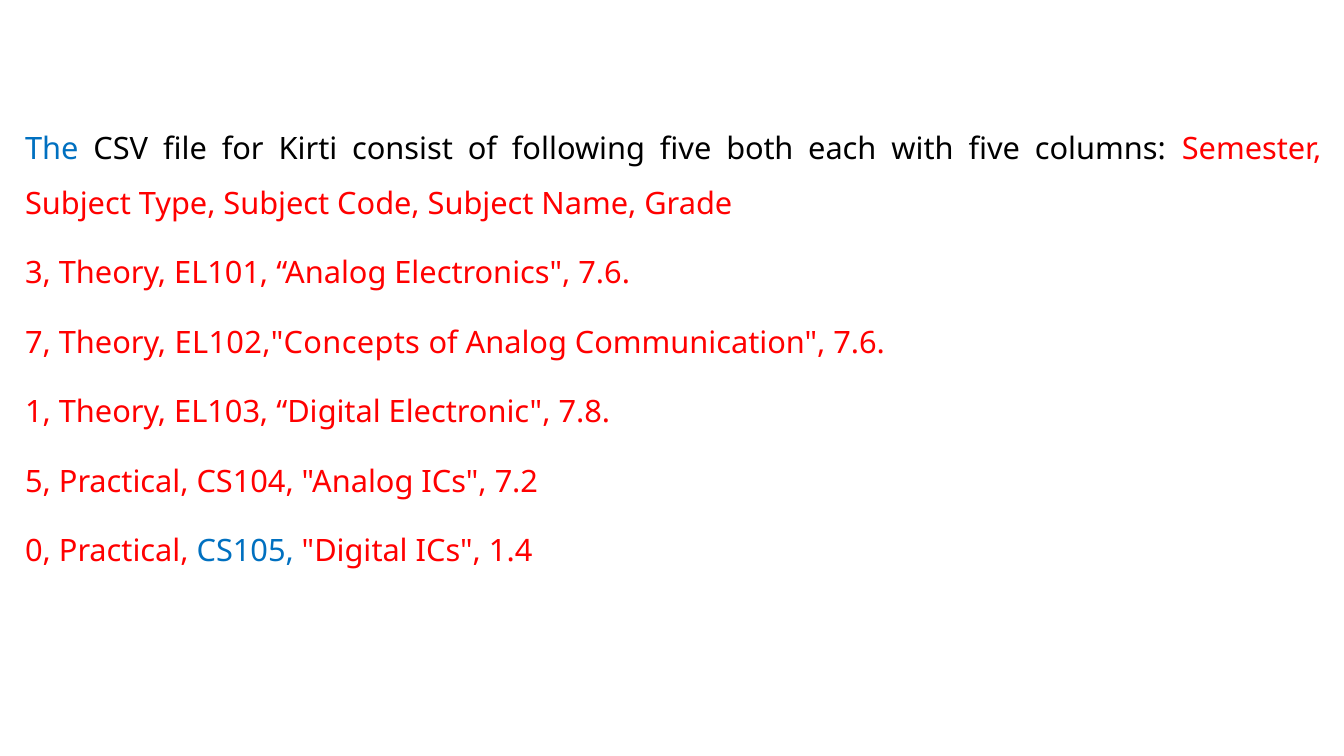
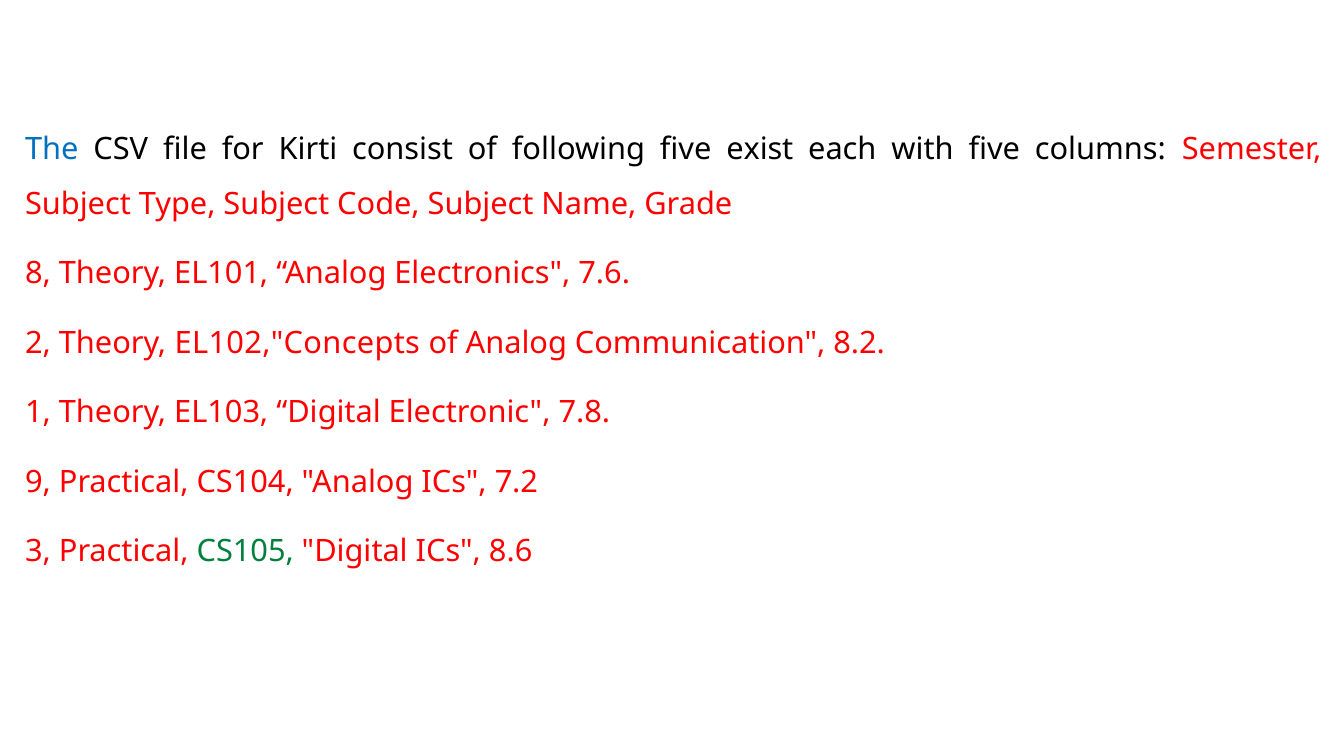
both: both -> exist
3: 3 -> 8
7: 7 -> 2
Communication 7.6: 7.6 -> 8.2
5: 5 -> 9
0: 0 -> 3
CS105 colour: blue -> green
1.4: 1.4 -> 8.6
